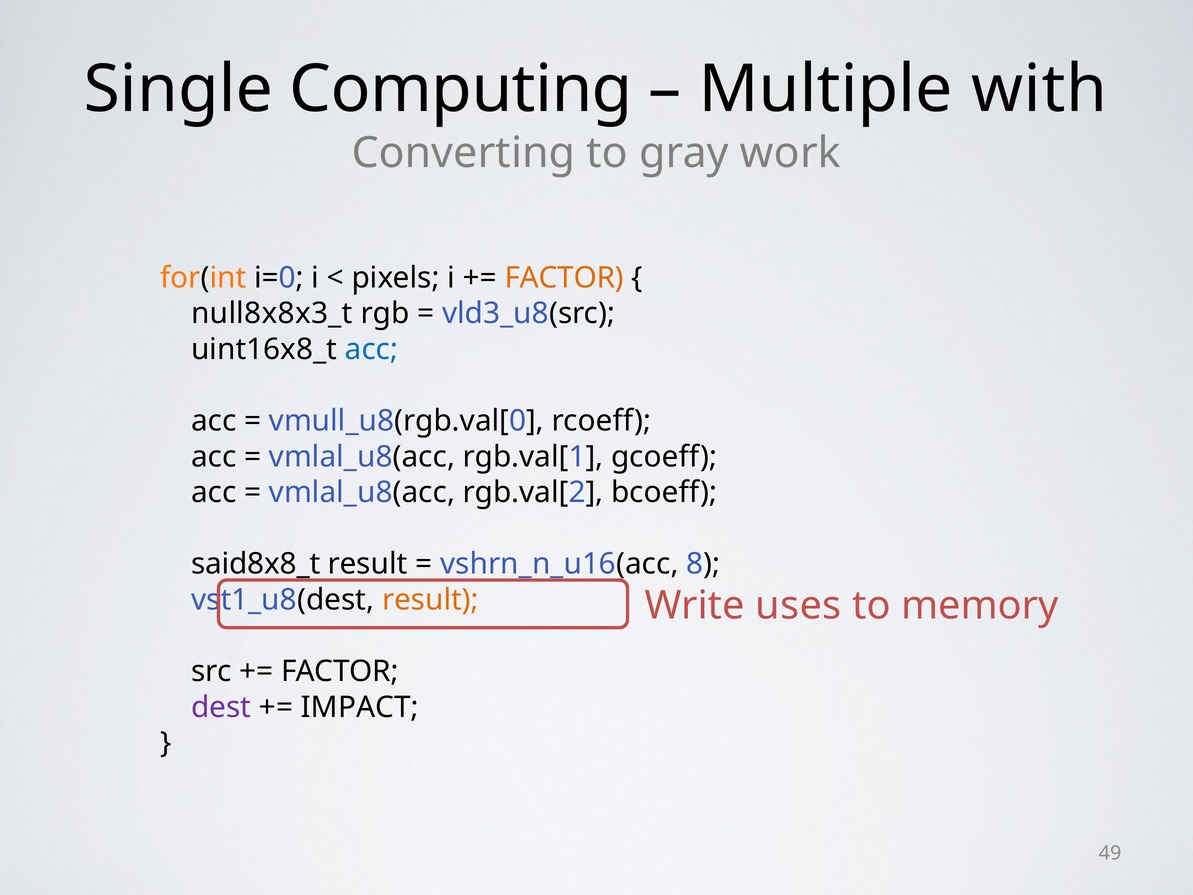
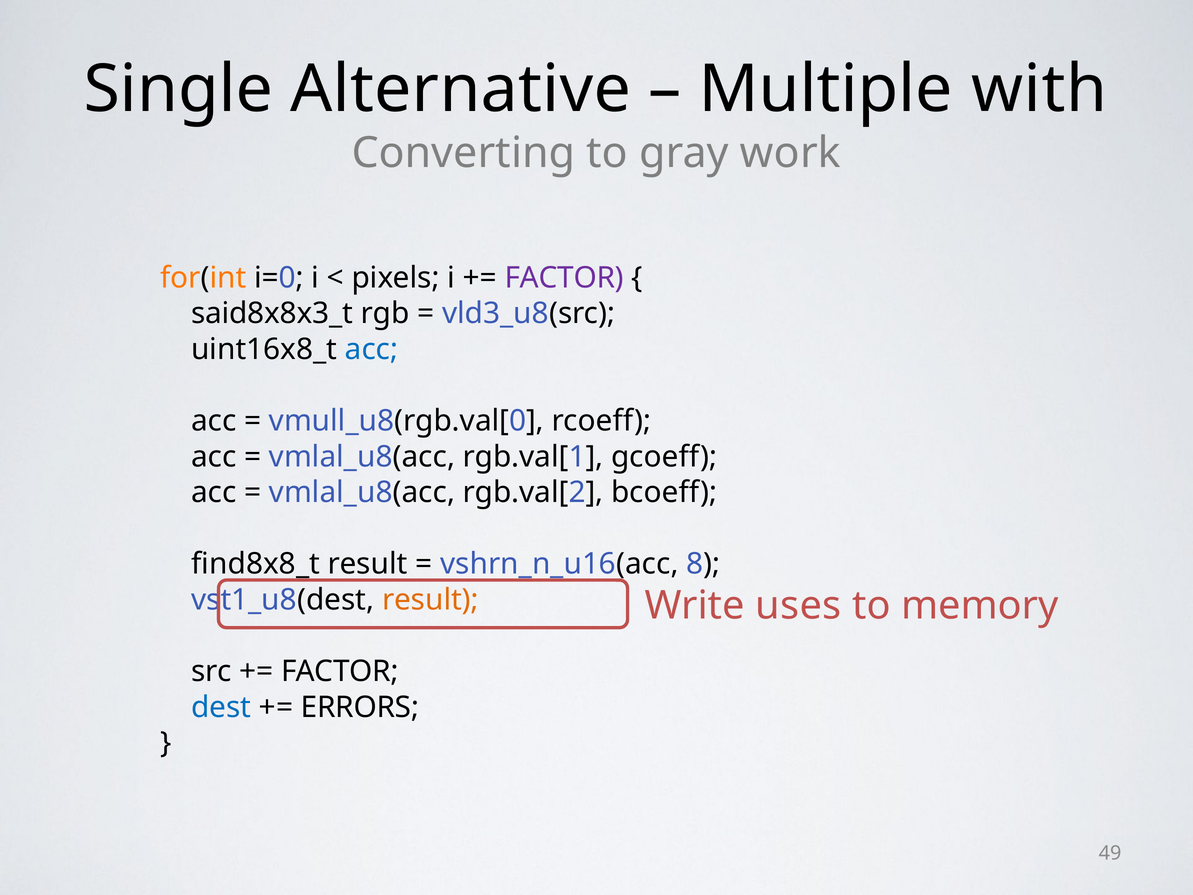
Computing: Computing -> Alternative
FACTOR at (564, 278) colour: orange -> purple
null8x8x3_t: null8x8x3_t -> said8x8x3_t
said8x8_t: said8x8_t -> find8x8_t
dest colour: purple -> blue
IMPACT: IMPACT -> ERRORS
